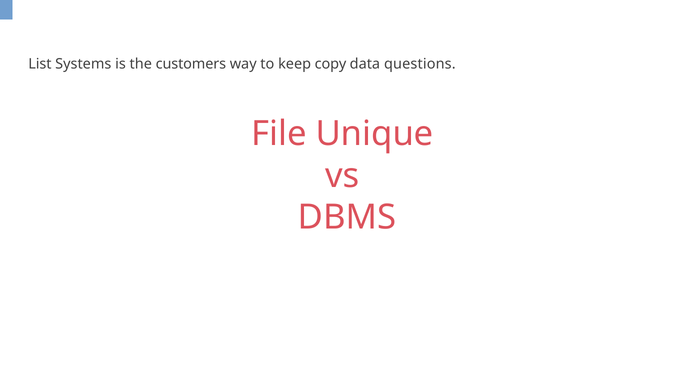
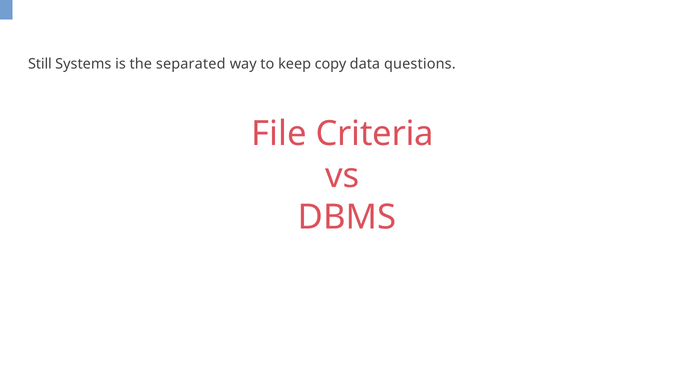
List: List -> Still
customers: customers -> separated
Unique: Unique -> Criteria
